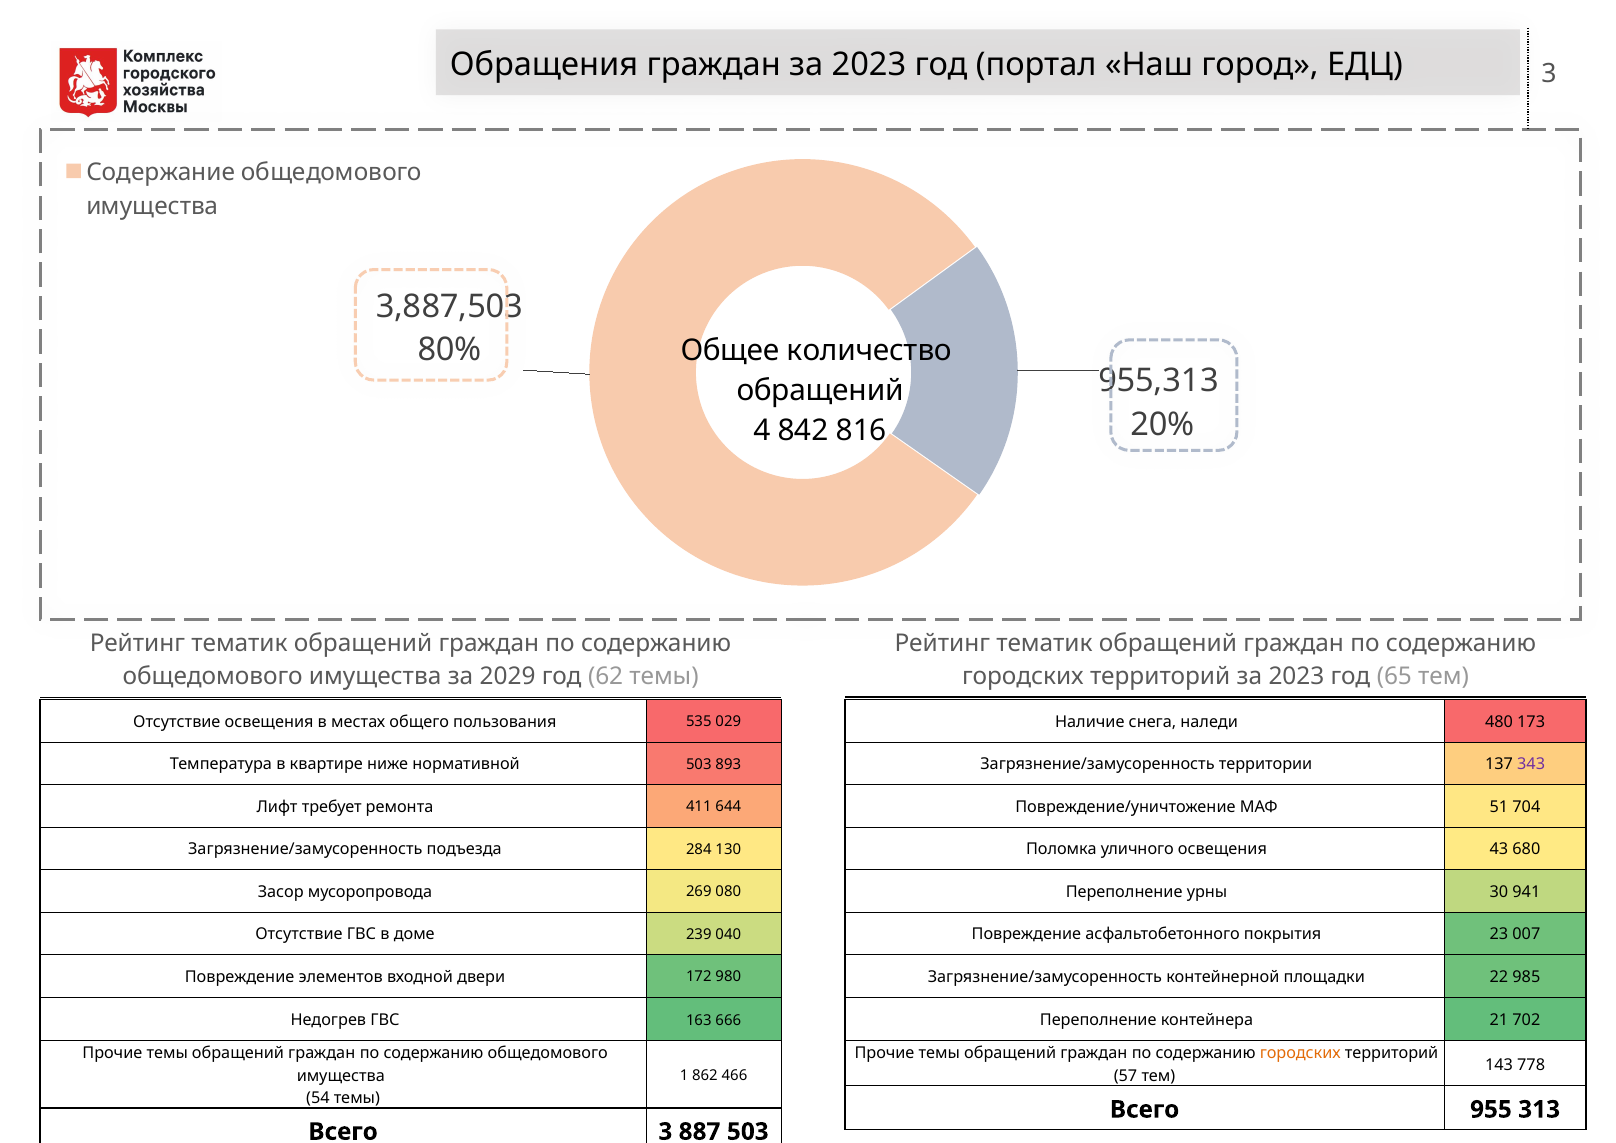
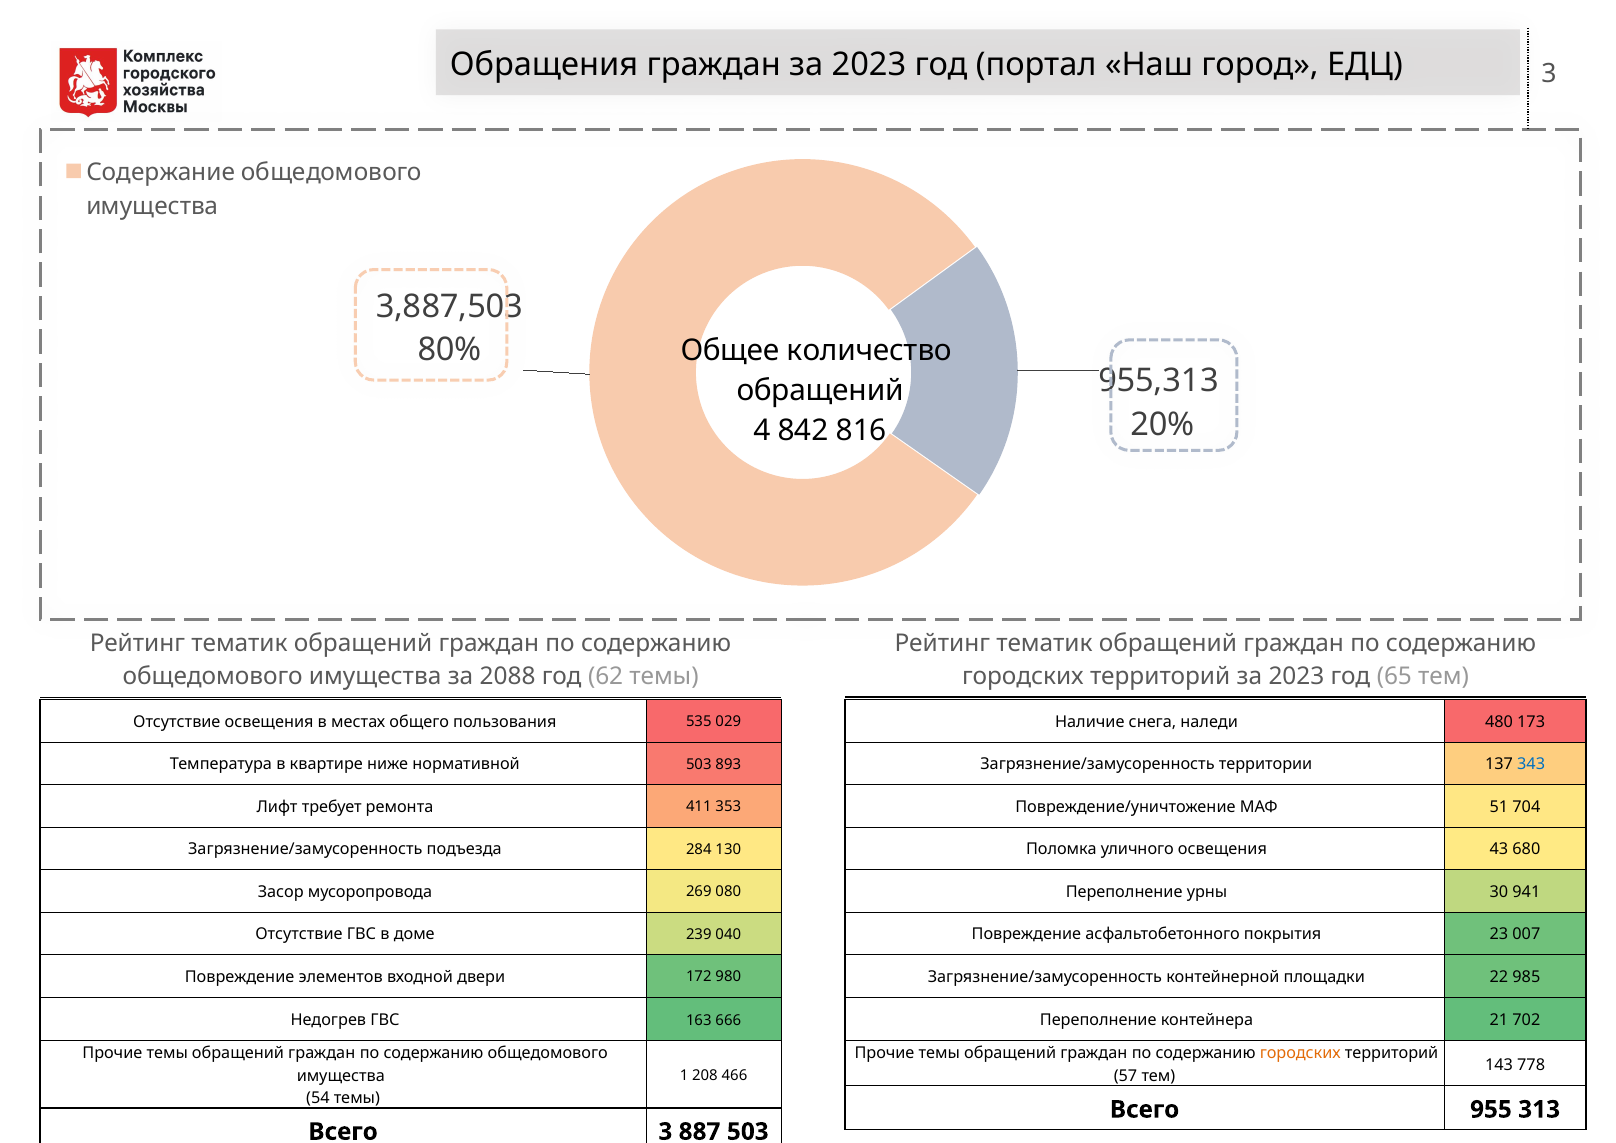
2029: 2029 -> 2088
343 colour: purple -> blue
644: 644 -> 353
862: 862 -> 208
